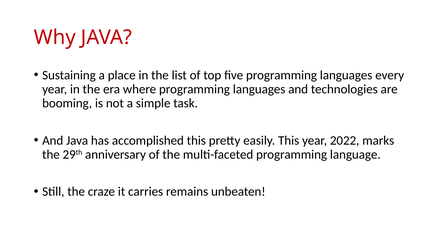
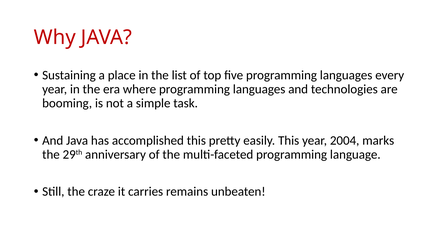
2022: 2022 -> 2004
